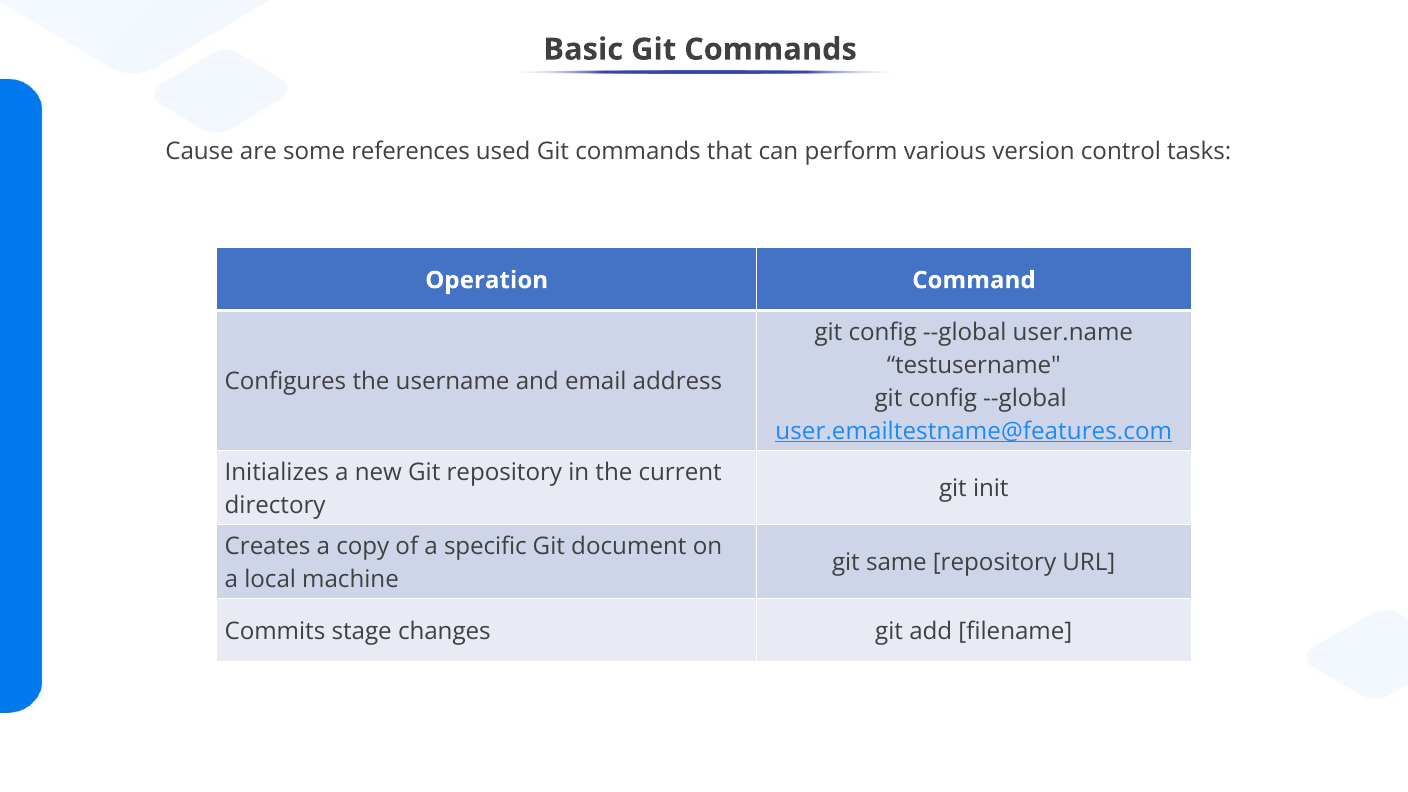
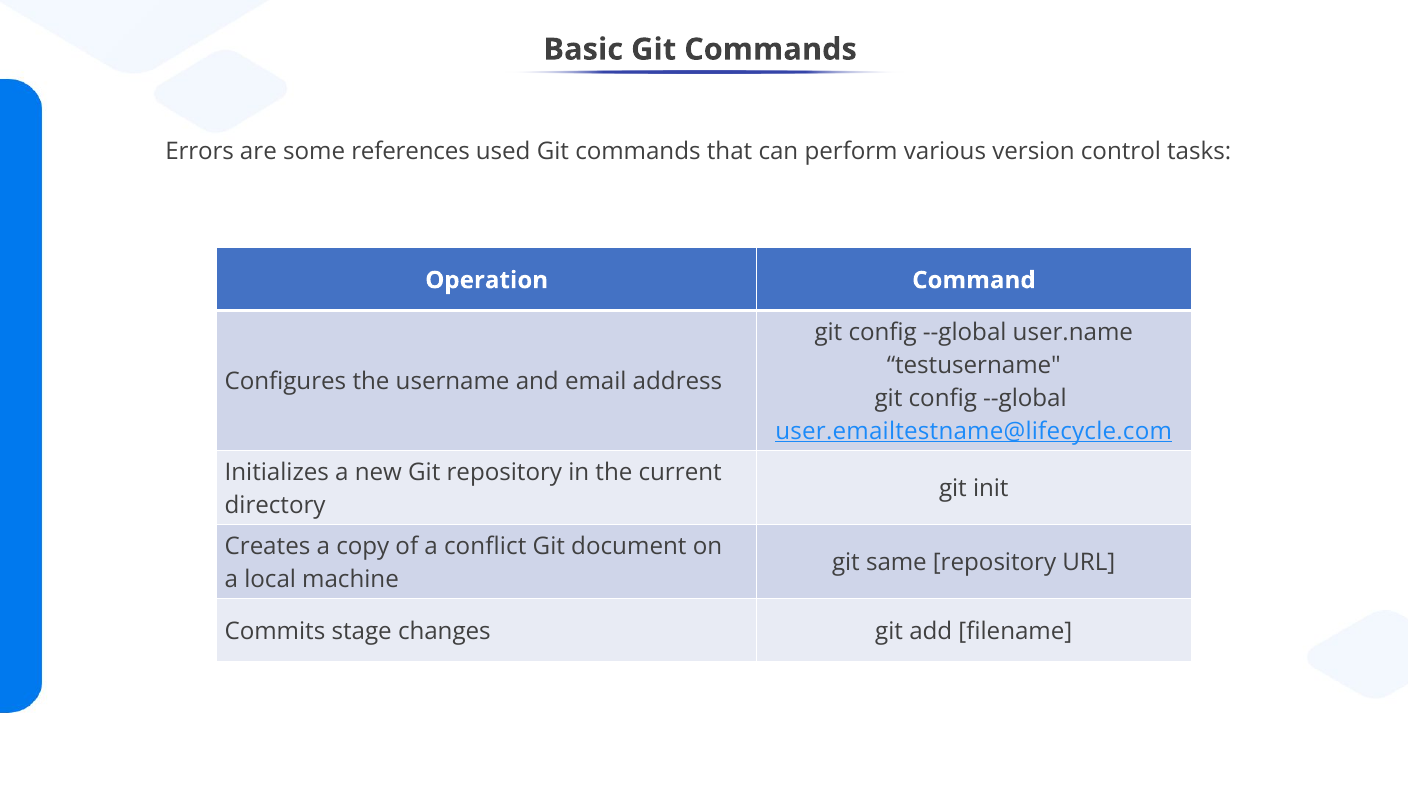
Cause: Cause -> Errors
user.emailtestname@features.com: user.emailtestname@features.com -> user.emailtestname@lifecycle.com
specific: specific -> conflict
